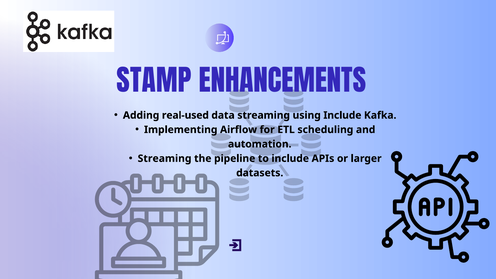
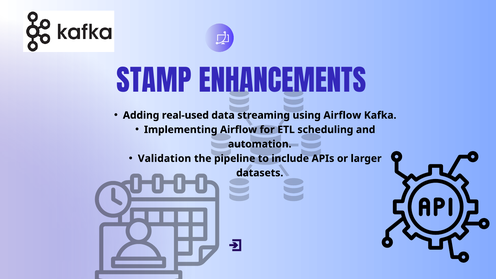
Include at (342, 115): Include -> Airflow
Streaming at (165, 159): Streaming -> Validation
